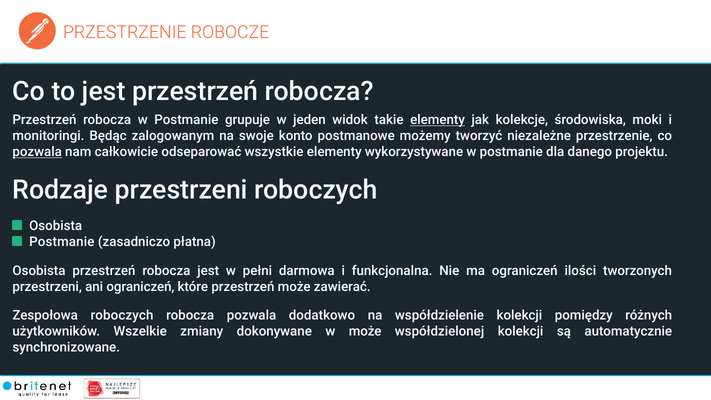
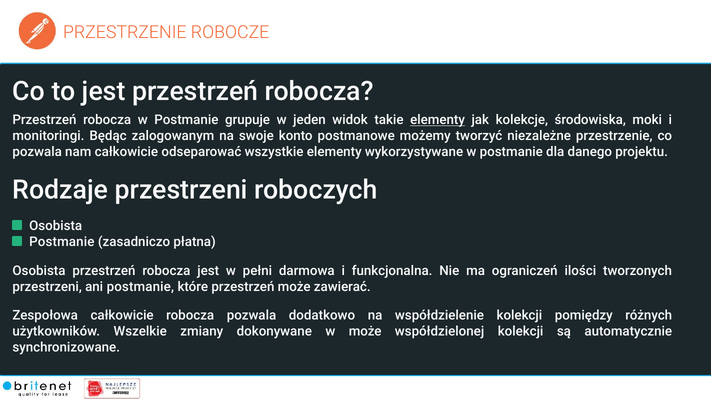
pozwala at (37, 152) underline: present -> none
ani ograniczeń: ograniczeń -> postmanie
Zespołowa roboczych: roboczych -> całkowicie
